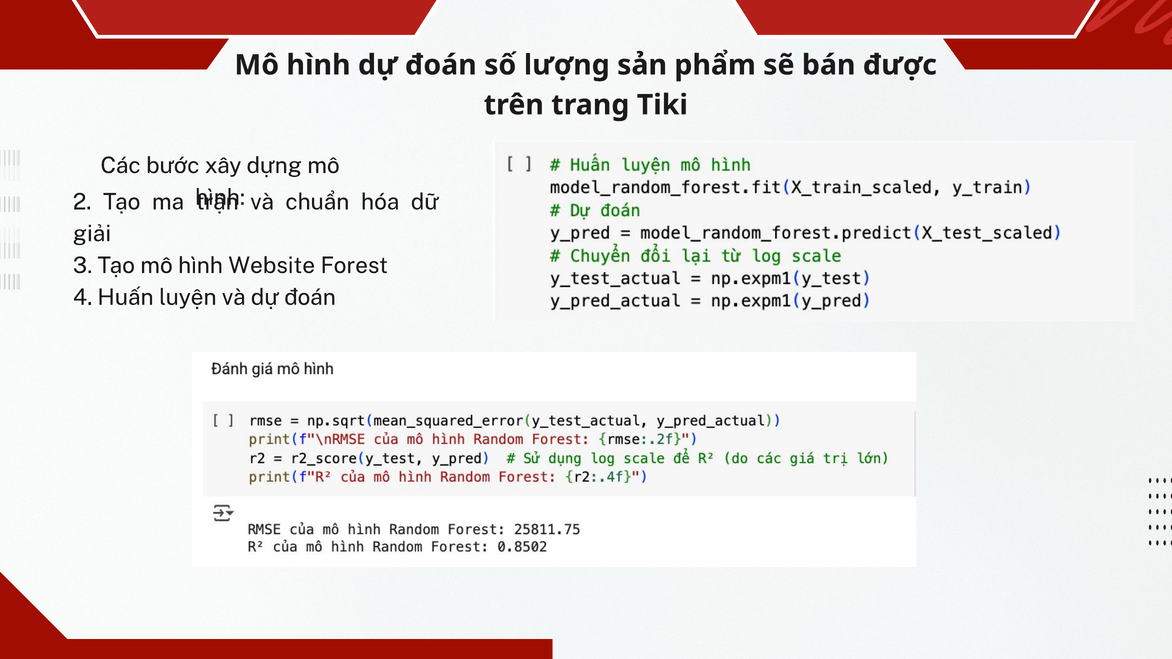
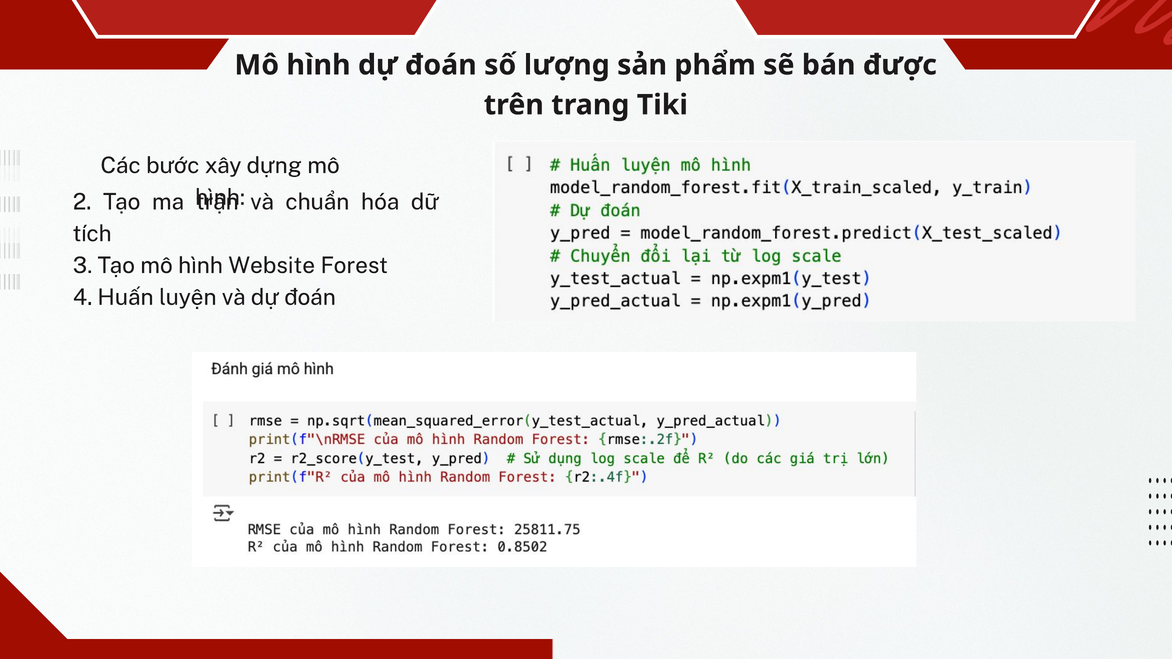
giải: giải -> tích
